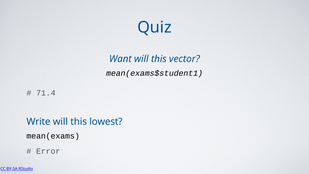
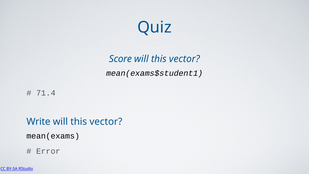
Want: Want -> Score
lowest at (106, 122): lowest -> vector
